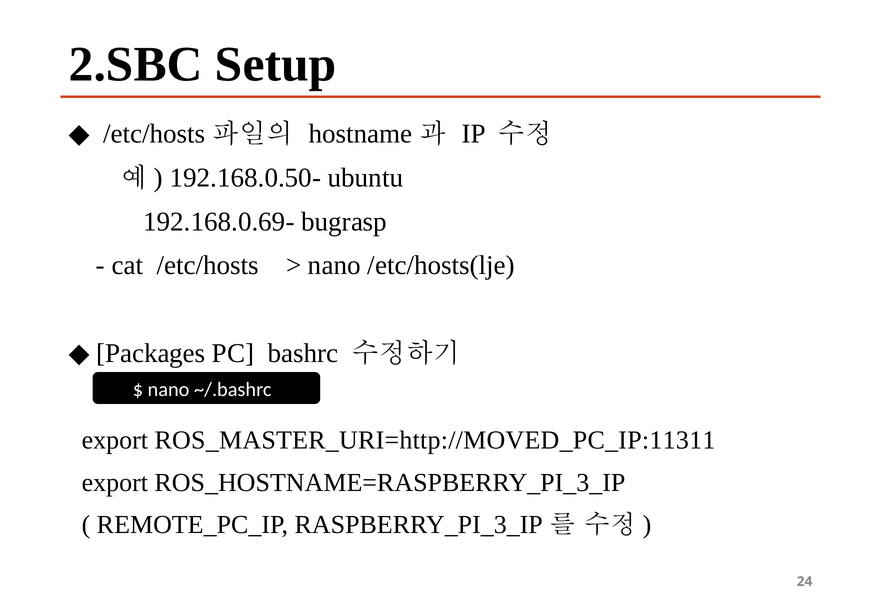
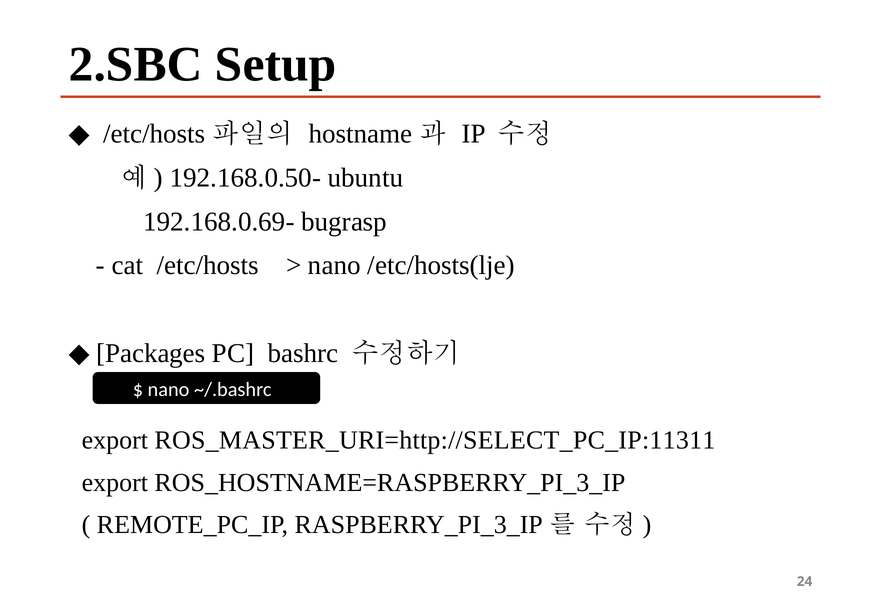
ROS_MASTER_URI=http://MOVED_PC_IP:11311: ROS_MASTER_URI=http://MOVED_PC_IP:11311 -> ROS_MASTER_URI=http://SELECT_PC_IP:11311
